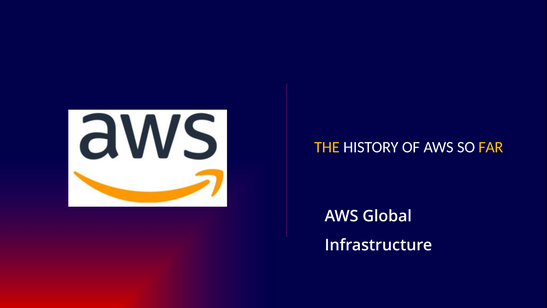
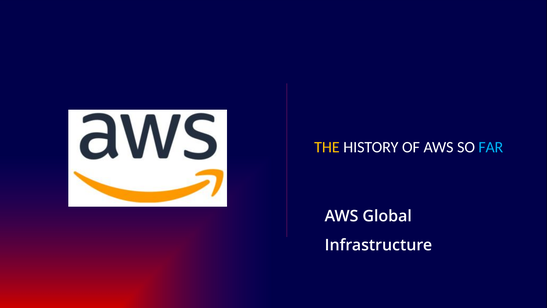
FAR colour: yellow -> light blue
